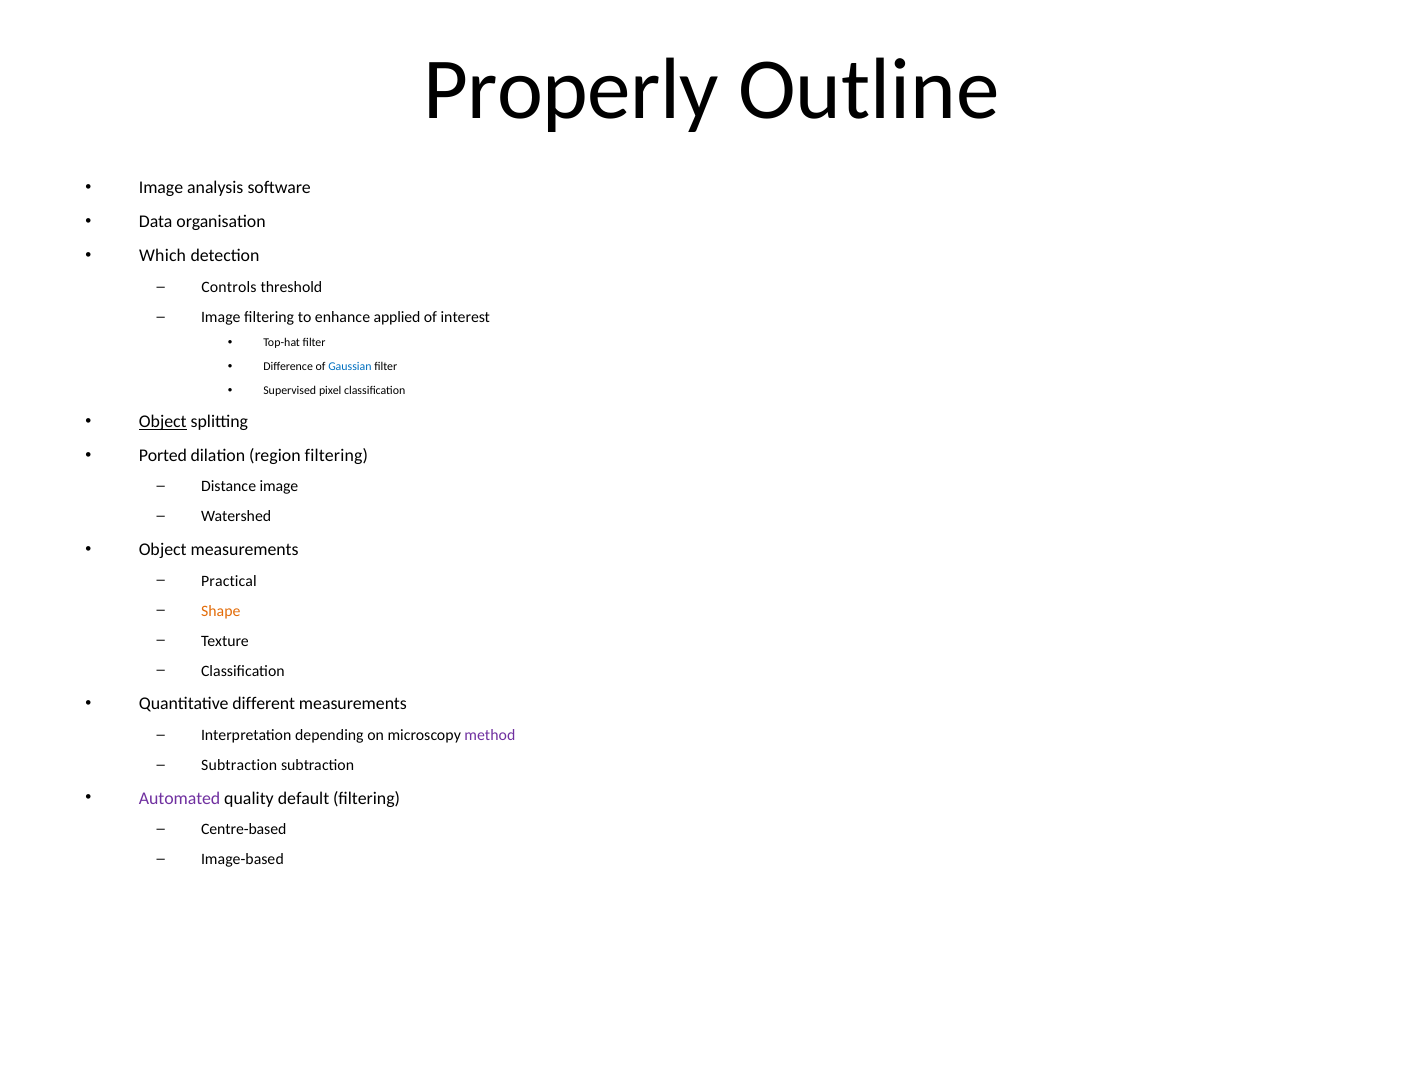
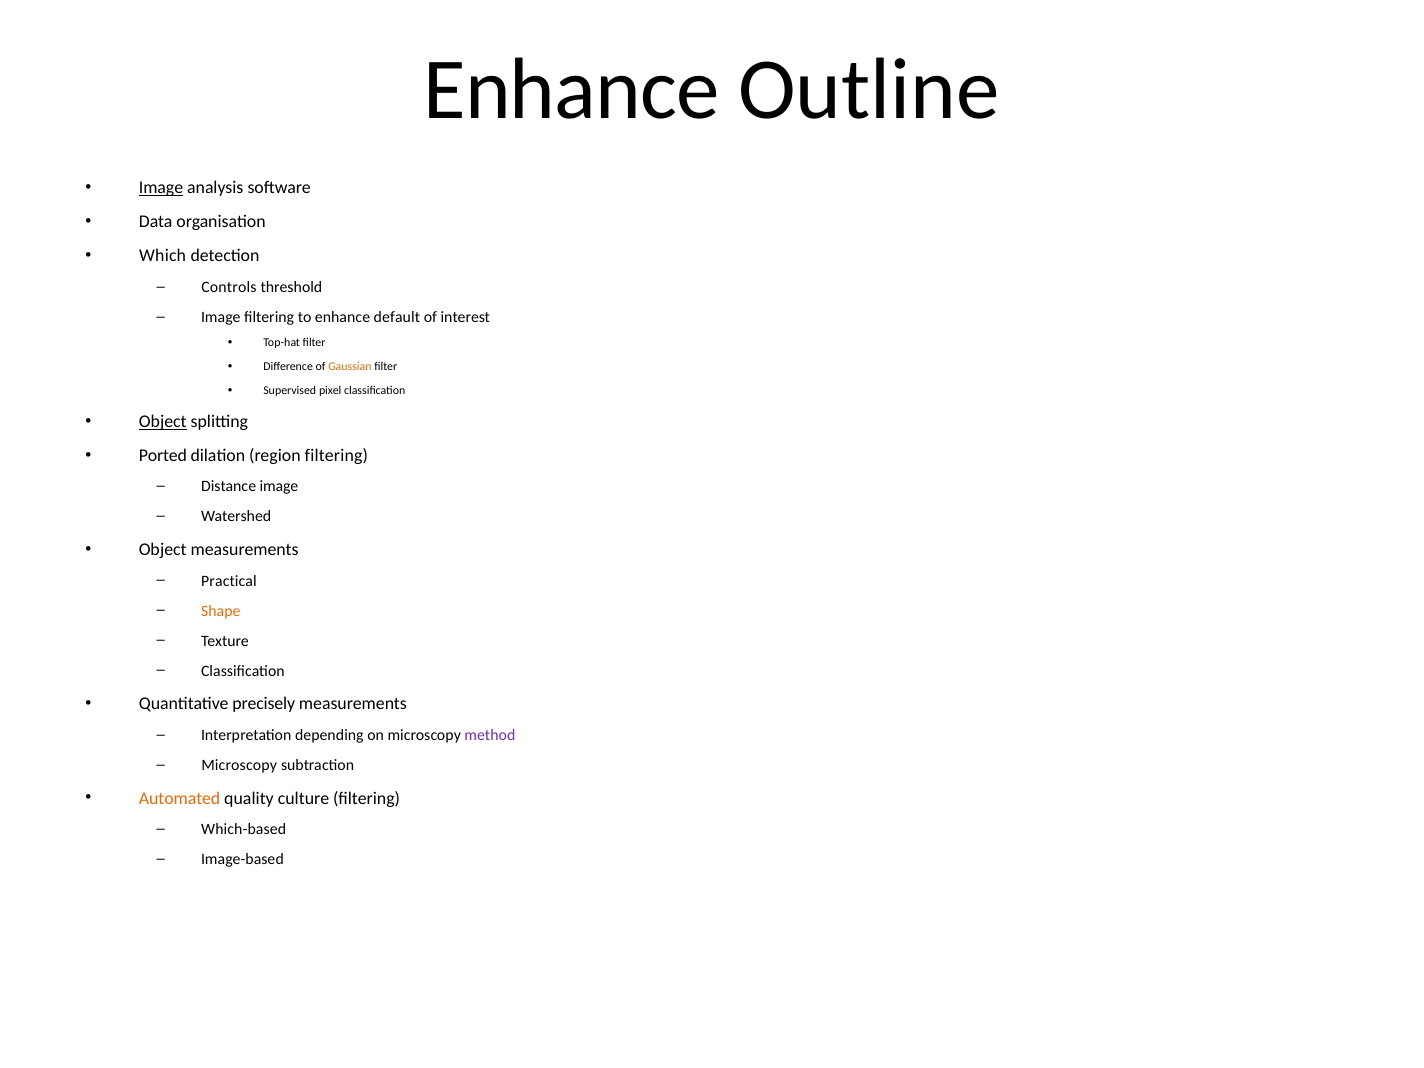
Properly at (571, 90): Properly -> Enhance
Image at (161, 188) underline: none -> present
applied: applied -> default
Gaussian colour: blue -> orange
different: different -> precisely
Subtraction at (239, 765): Subtraction -> Microscopy
Automated colour: purple -> orange
default: default -> culture
Centre-based: Centre-based -> Which-based
